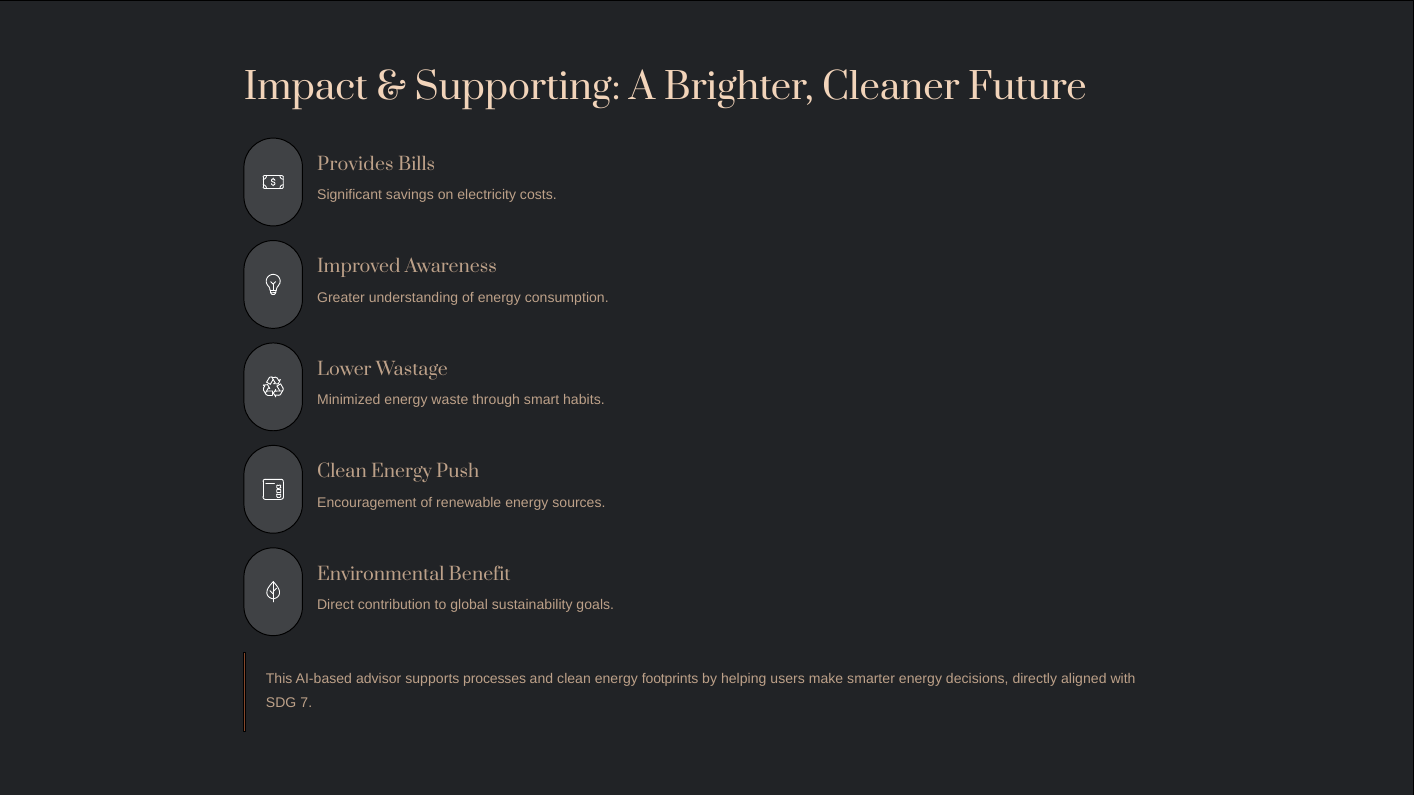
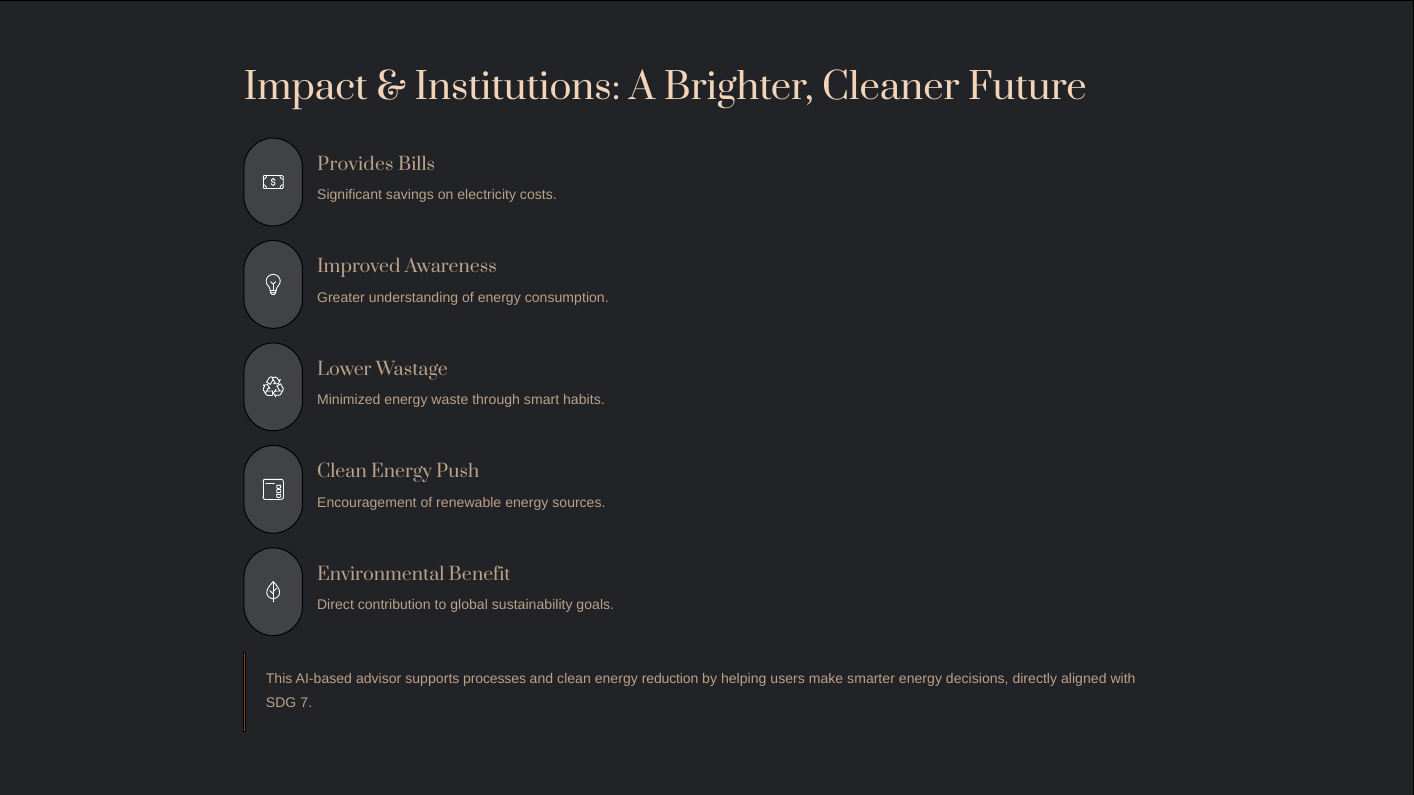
Supporting: Supporting -> Institutions
footprints: footprints -> reduction
